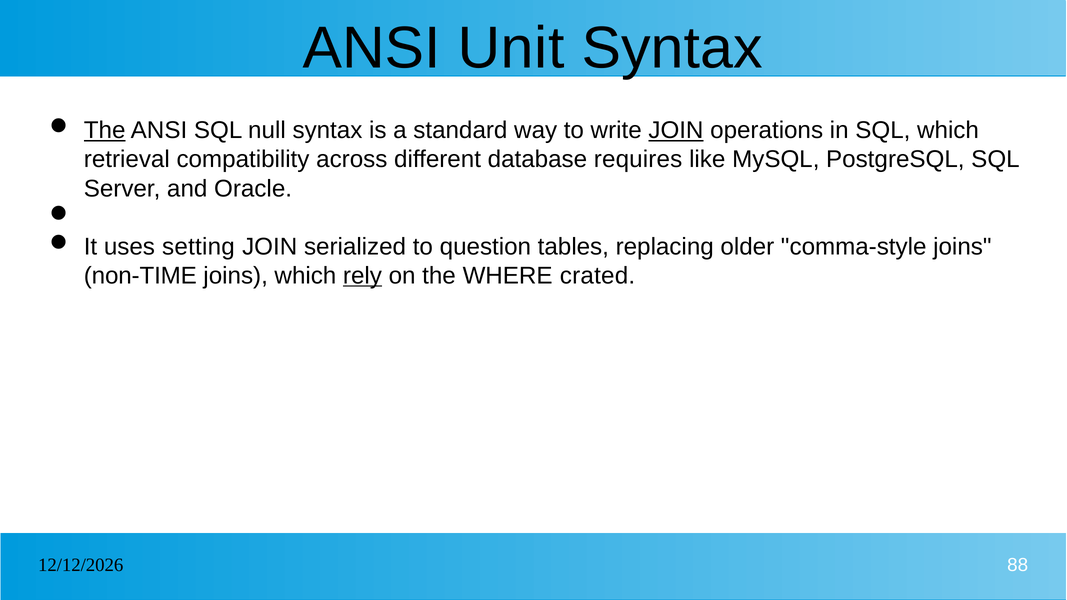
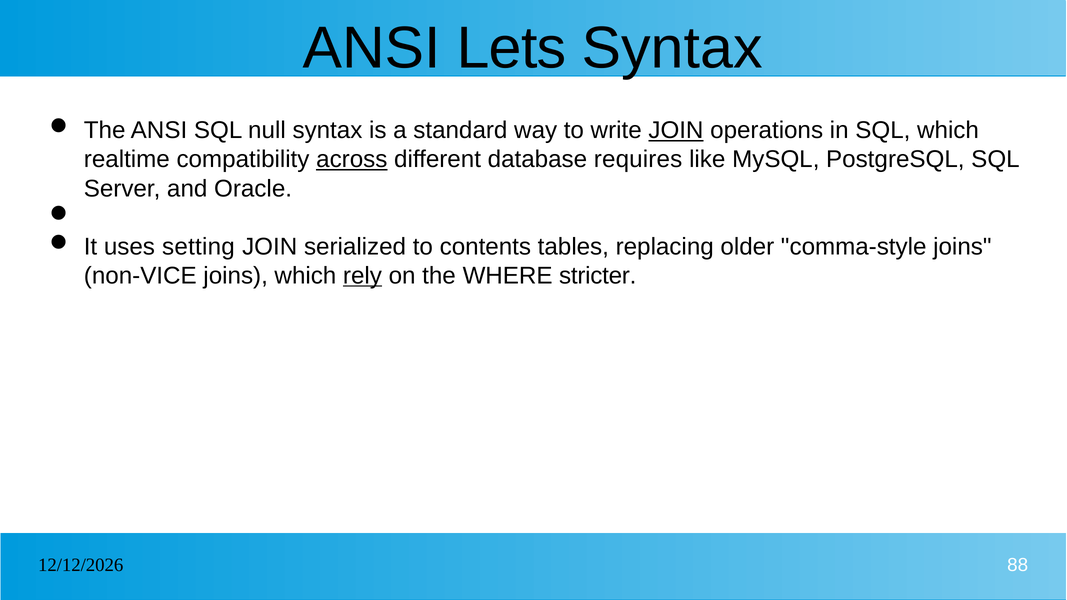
Unit: Unit -> Lets
The at (105, 131) underline: present -> none
retrieval: retrieval -> realtime
across underline: none -> present
question: question -> contents
non-TIME: non-TIME -> non-VICE
crated: crated -> stricter
